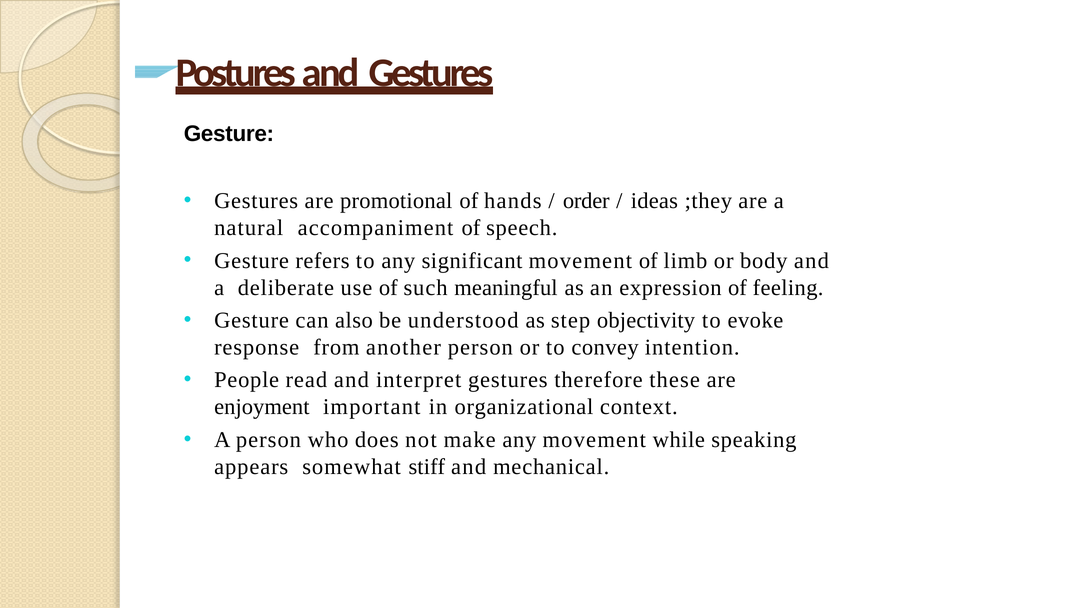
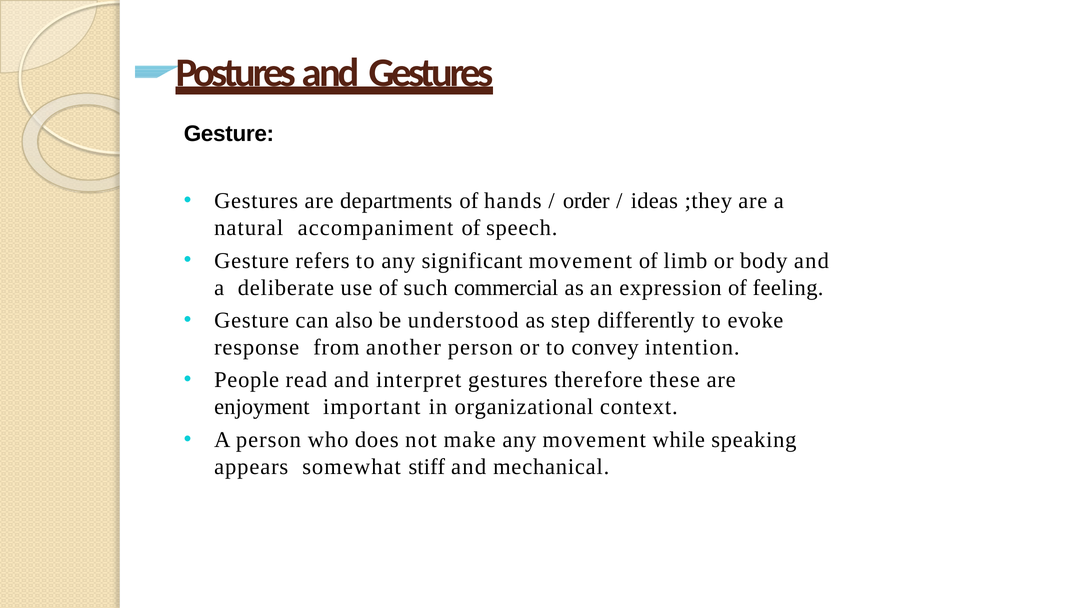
promotional: promotional -> departments
meaningful: meaningful -> commercial
objectivity: objectivity -> differently
